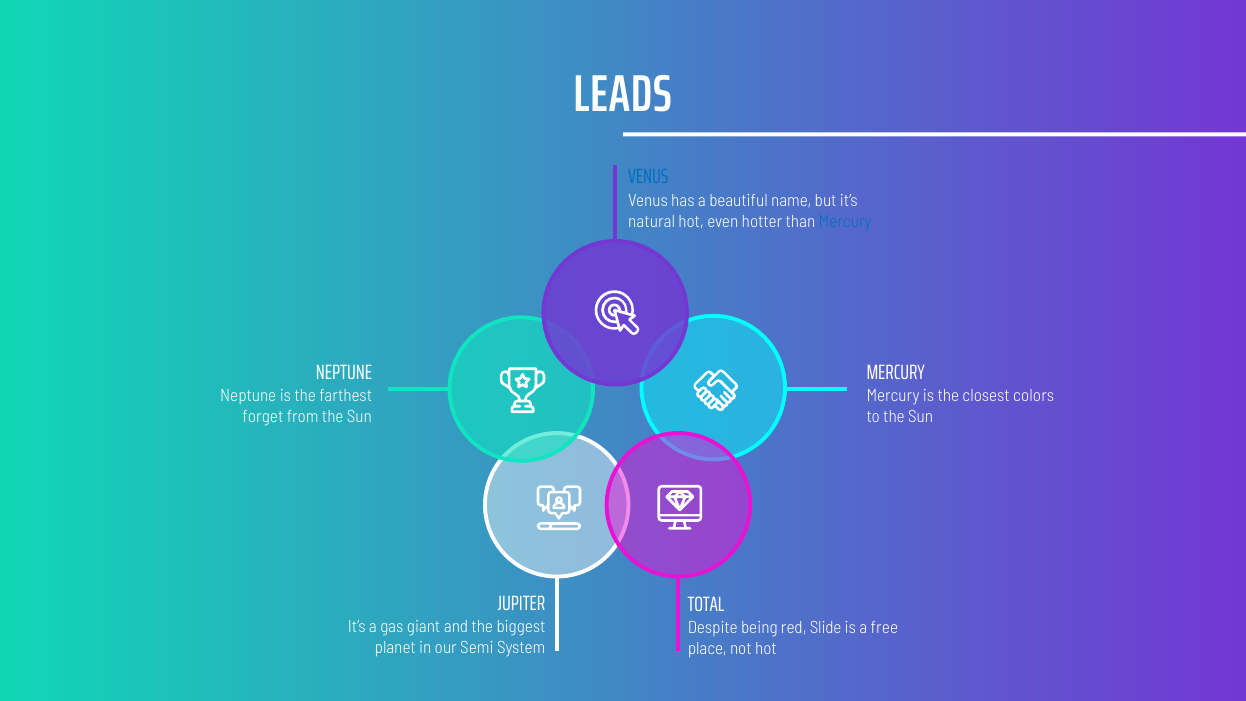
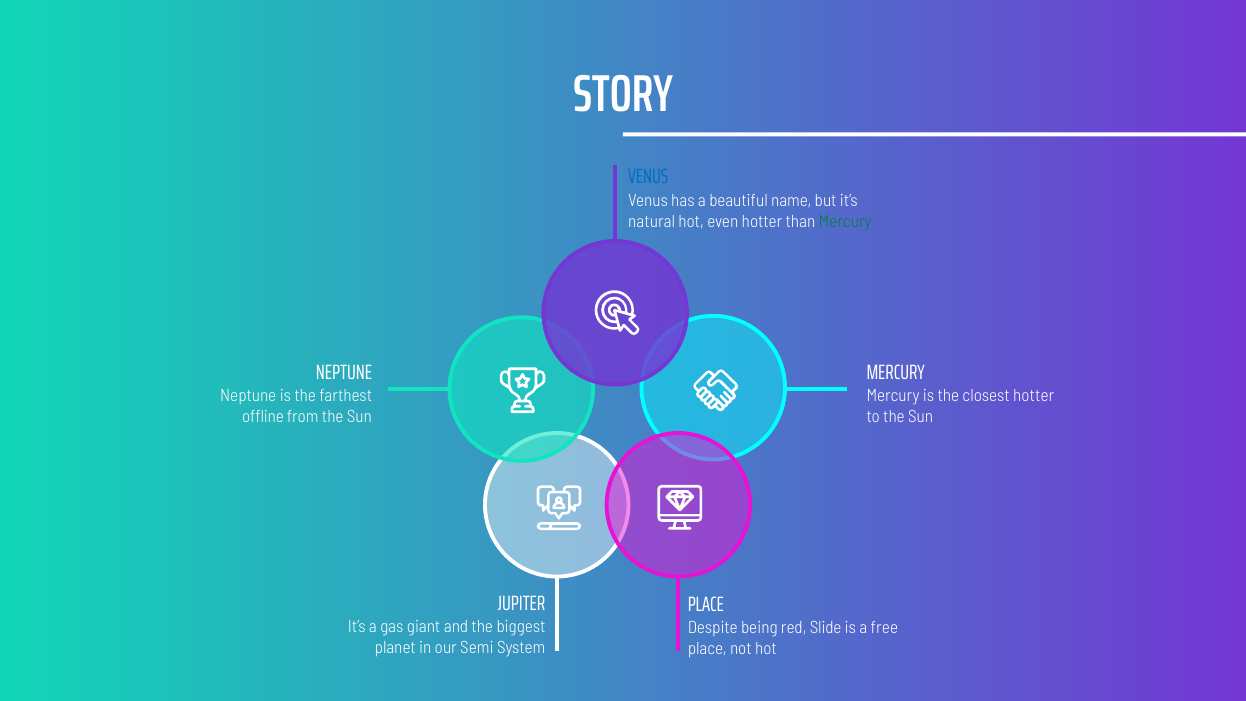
LEADS: LEADS -> STORY
Mercury at (845, 222) colour: blue -> green
closest colors: colors -> hotter
forget: forget -> offline
TOTAL at (706, 605): TOTAL -> PLACE
